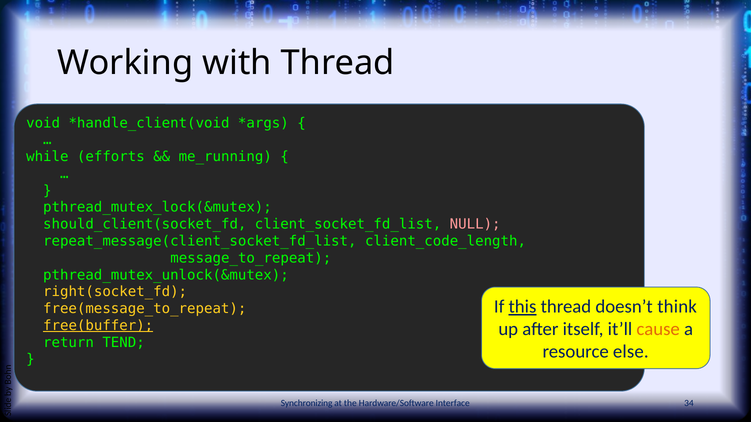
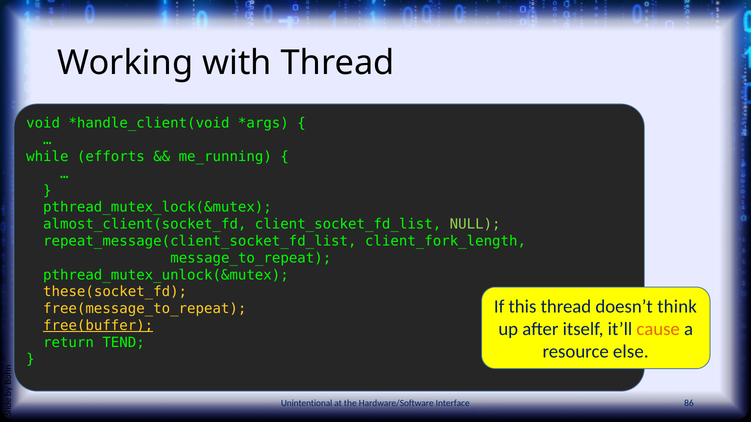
should_client(socket_fd: should_client(socket_fd -> almost_client(socket_fd
NULL colour: pink -> light green
client_code_length: client_code_length -> client_fork_length
right(socket_fd: right(socket_fd -> these(socket_fd
this underline: present -> none
Synchronizing: Synchronizing -> Unintentional
34: 34 -> 86
